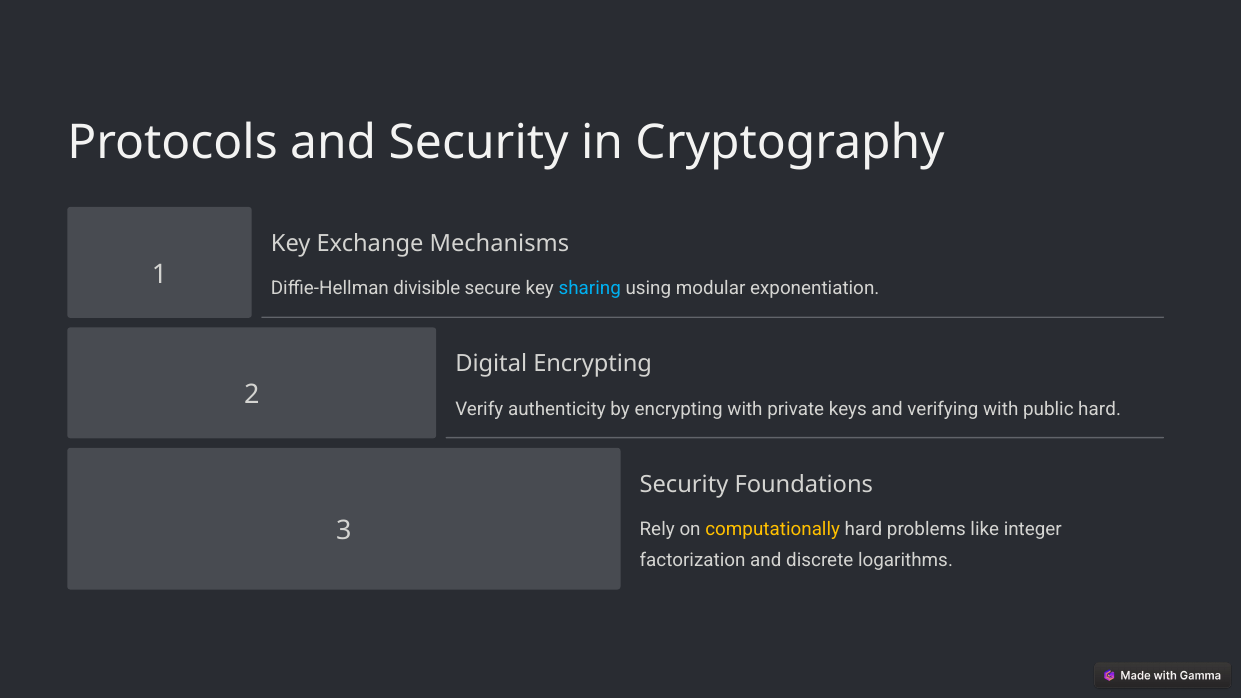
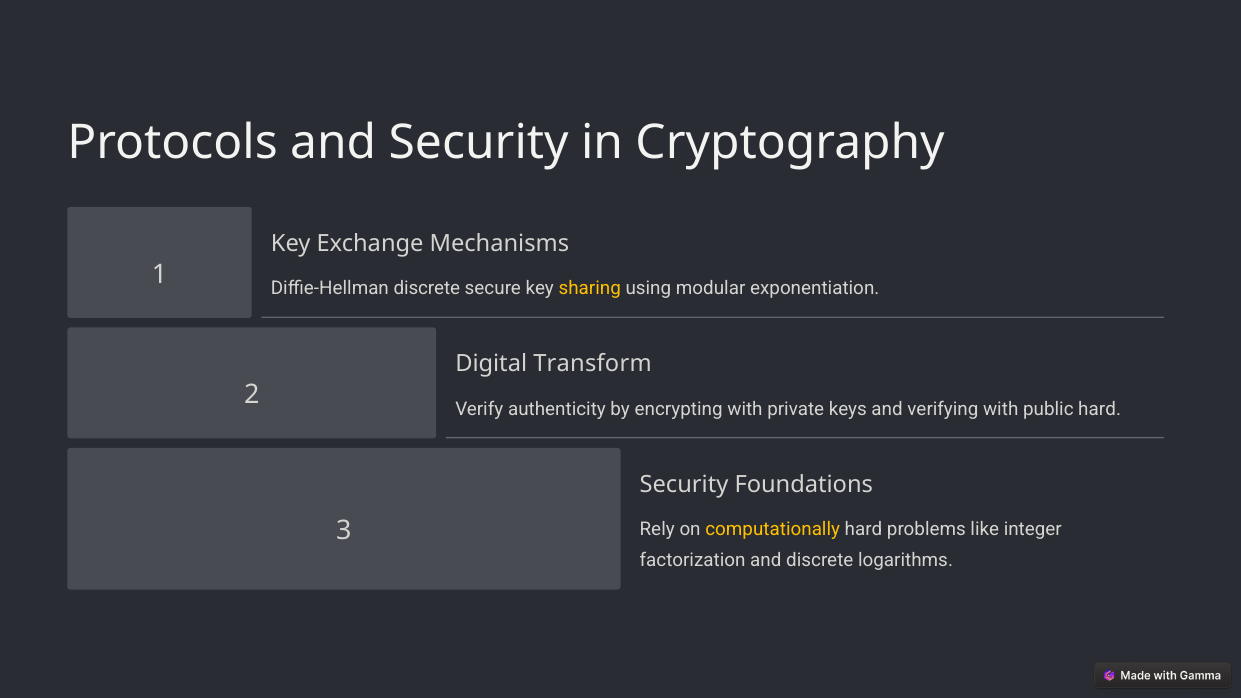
Diffie-Hellman divisible: divisible -> discrete
sharing colour: light blue -> yellow
Digital Encrypting: Encrypting -> Transform
